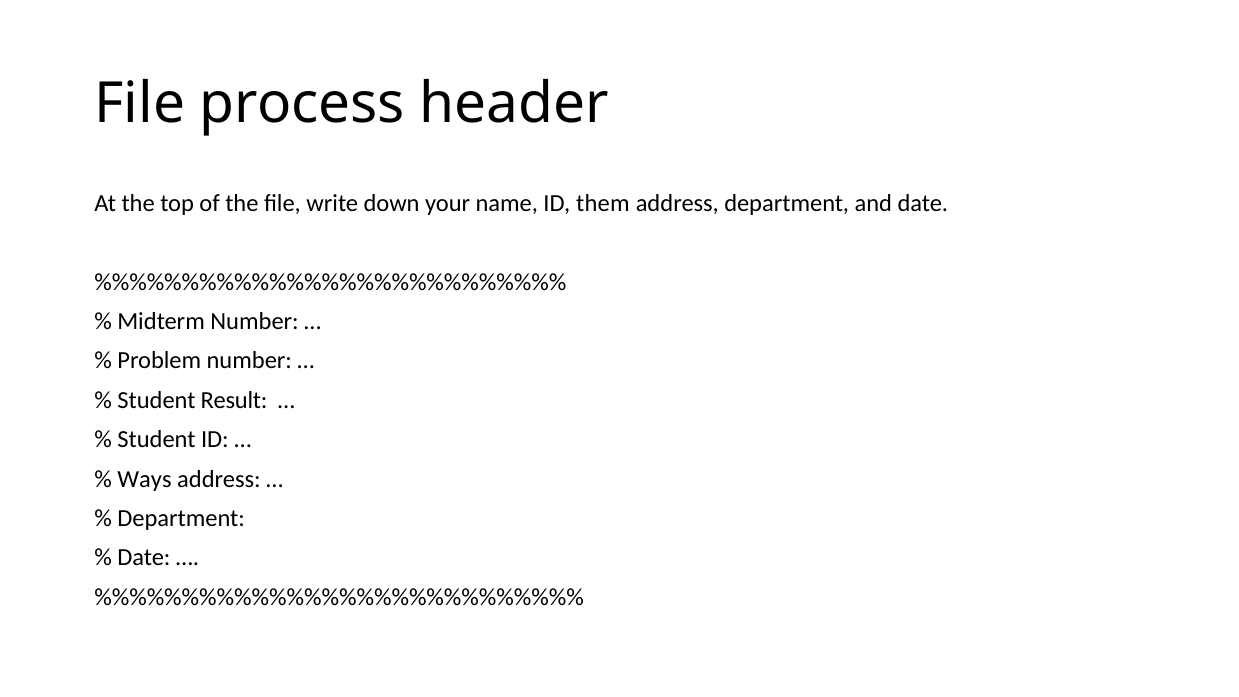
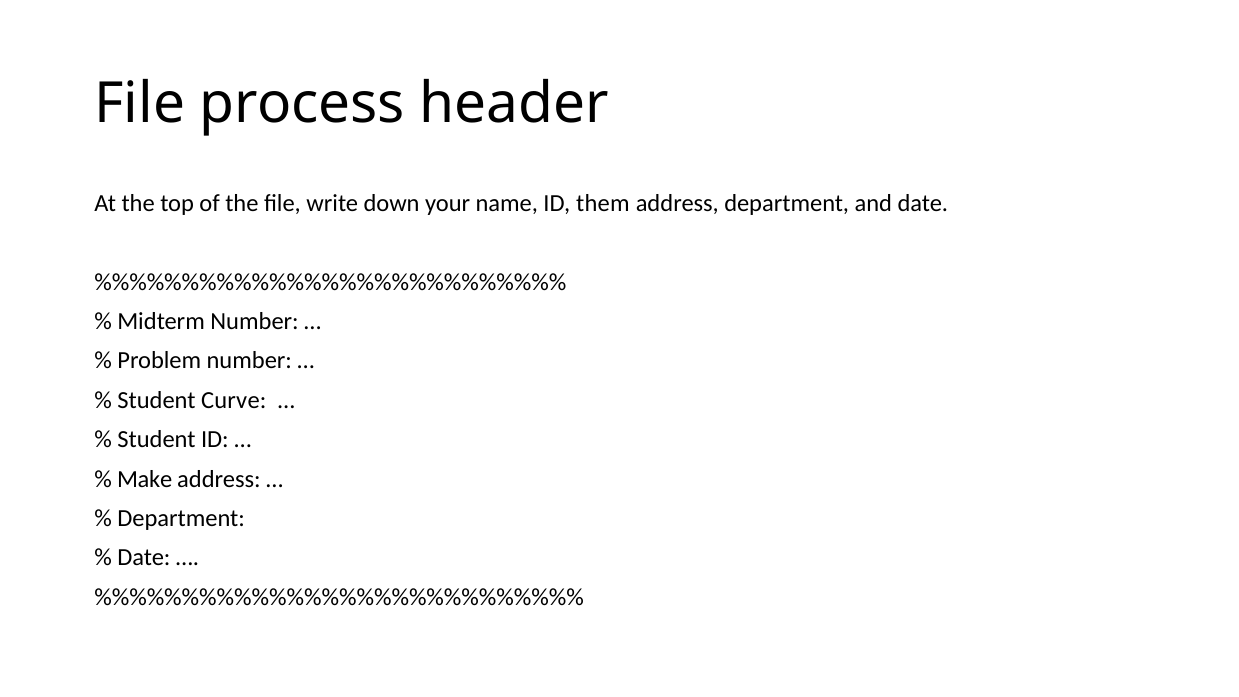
Result: Result -> Curve
Ways: Ways -> Make
